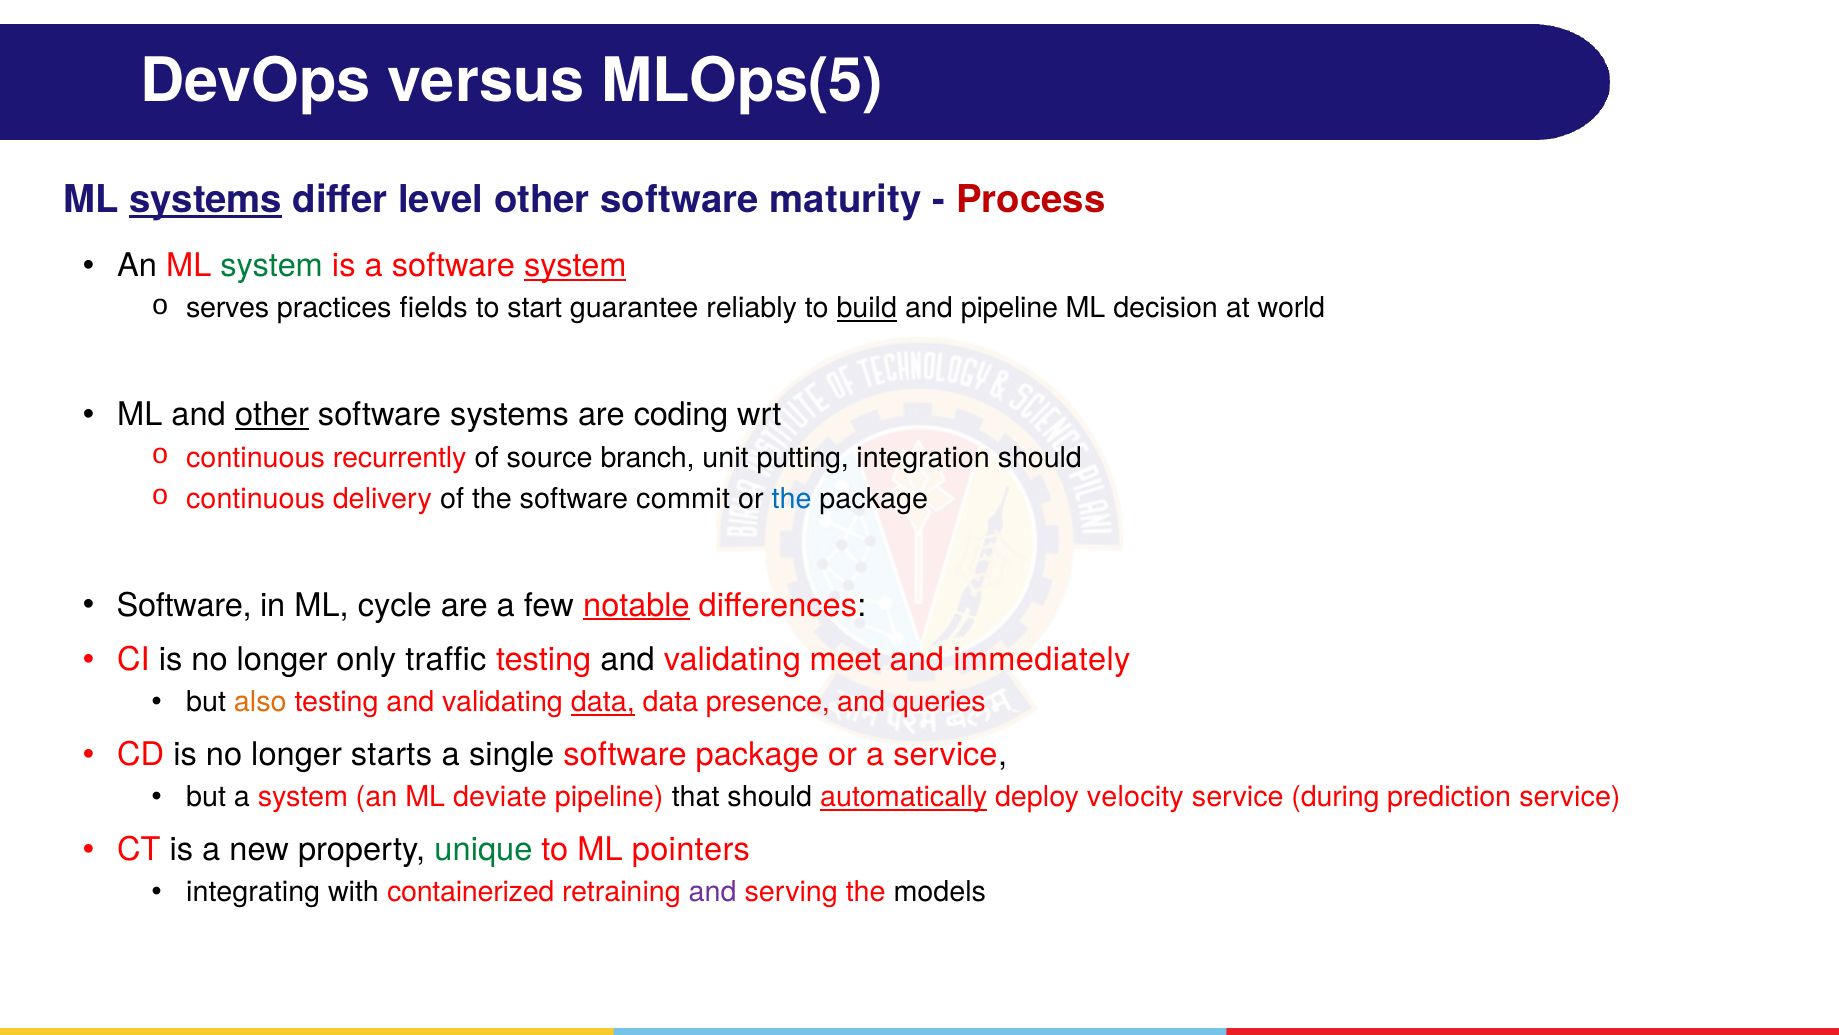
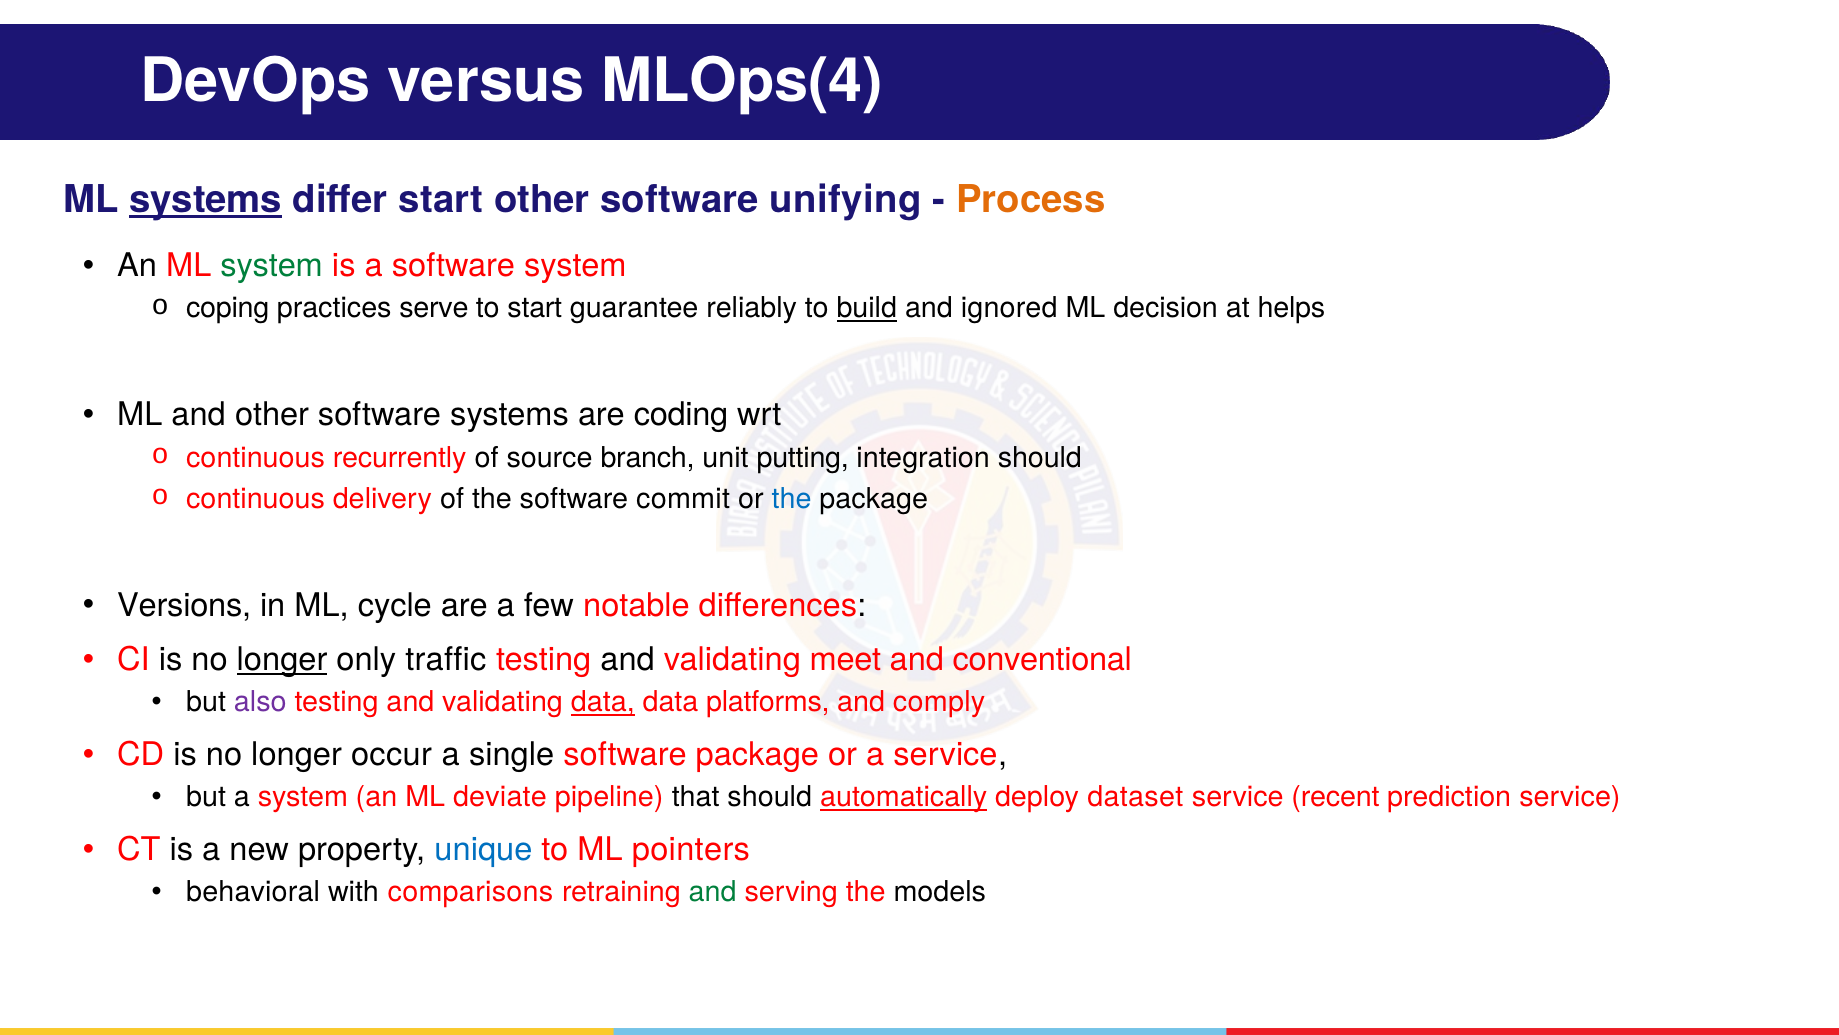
MLOps(5: MLOps(5 -> MLOps(4
differ level: level -> start
maturity: maturity -> unifying
Process colour: red -> orange
system at (575, 266) underline: present -> none
serves: serves -> coping
fields: fields -> serve
and pipeline: pipeline -> ignored
world: world -> helps
other at (272, 415) underline: present -> none
Software at (184, 605): Software -> Versions
notable underline: present -> none
longer at (282, 659) underline: none -> present
immediately: immediately -> conventional
also colour: orange -> purple
presence: presence -> platforms
queries: queries -> comply
starts: starts -> occur
velocity: velocity -> dataset
during: during -> recent
unique colour: green -> blue
integrating: integrating -> behavioral
containerized: containerized -> comparisons
and at (713, 892) colour: purple -> green
